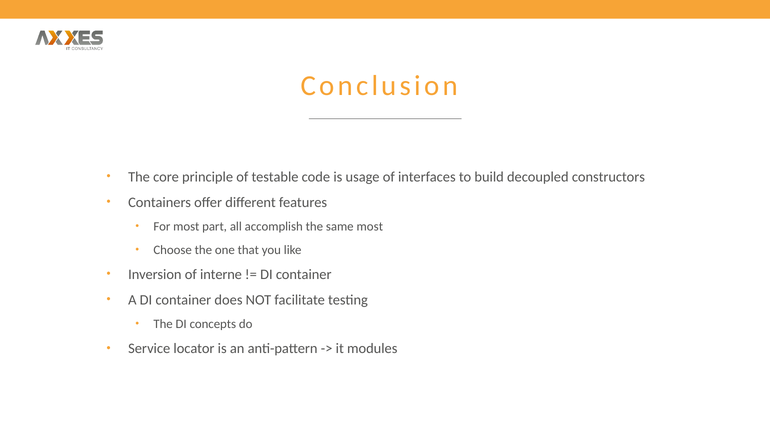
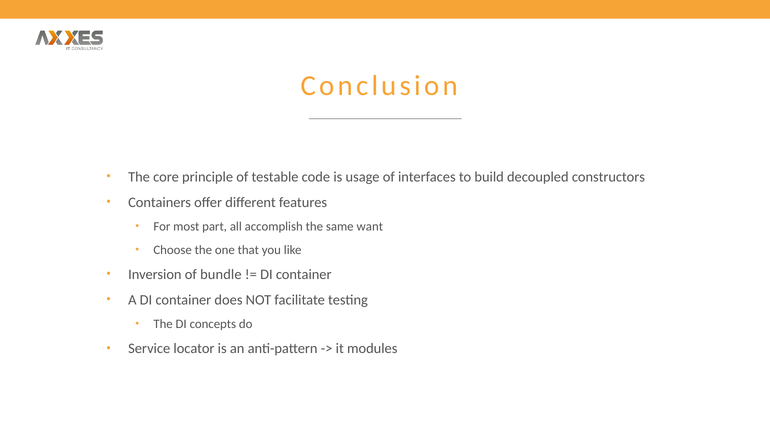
same most: most -> want
interne: interne -> bundle
